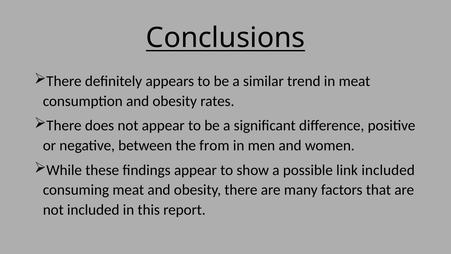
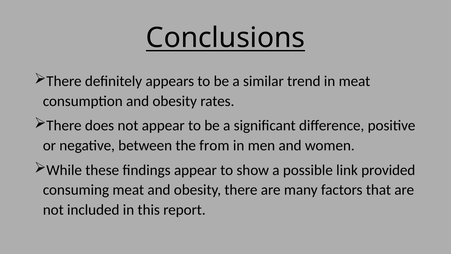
link included: included -> provided
